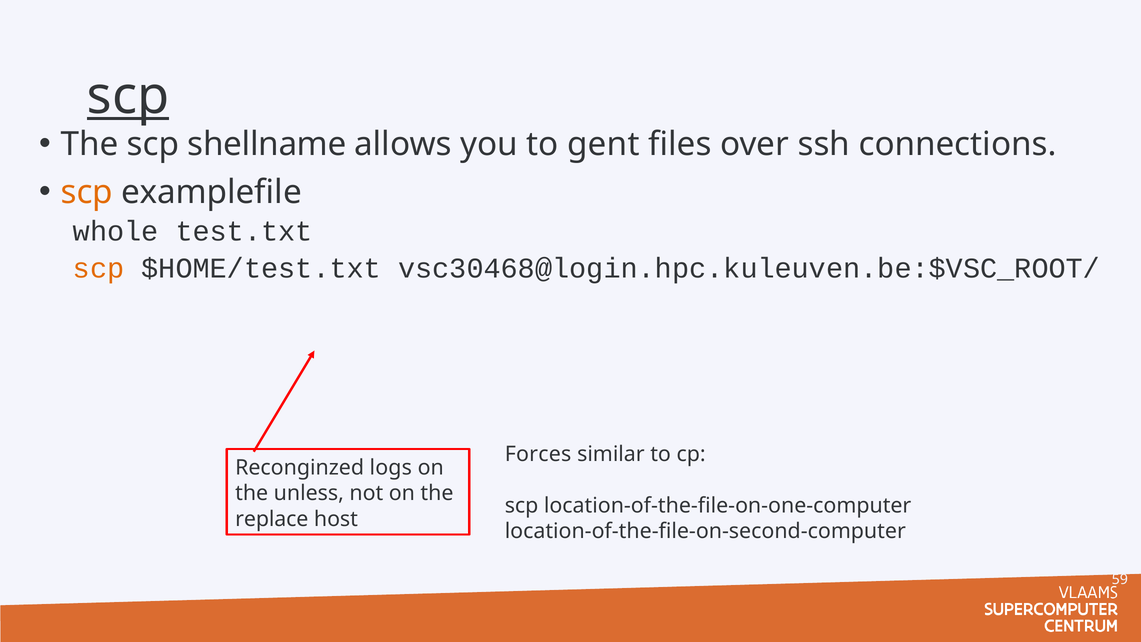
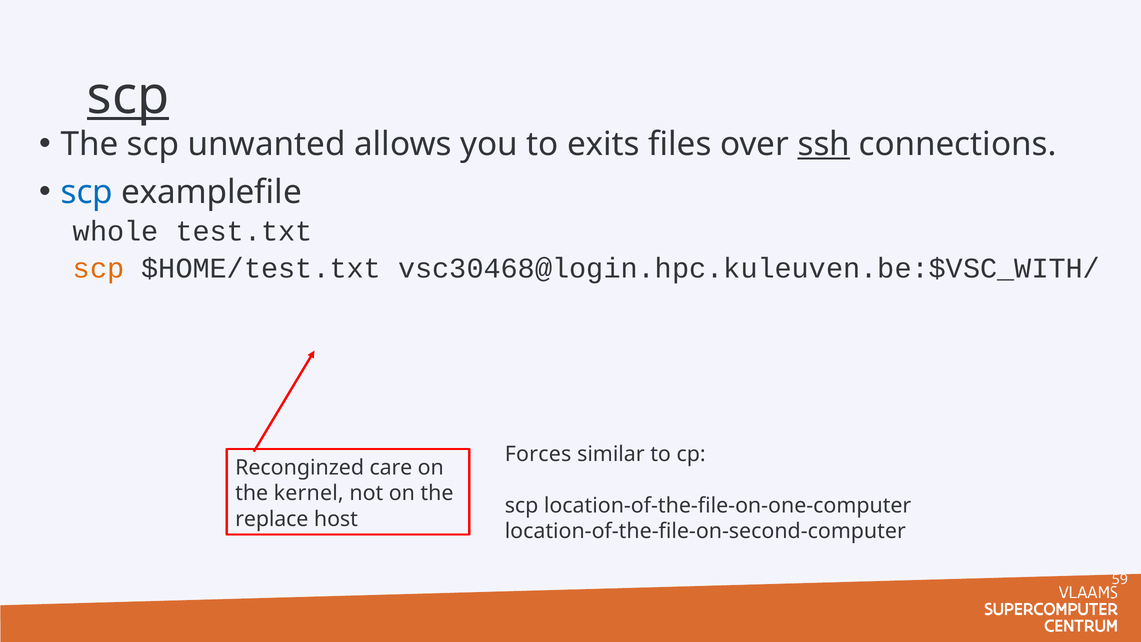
shellname: shellname -> unwanted
gent: gent -> exits
ssh underline: none -> present
scp at (87, 192) colour: orange -> blue
vsc30468@login.hpc.kuleuven.be:$VSC_ROOT/: vsc30468@login.hpc.kuleuven.be:$VSC_ROOT/ -> vsc30468@login.hpc.kuleuven.be:$VSC_WITH/
logs: logs -> care
unless: unless -> kernel
